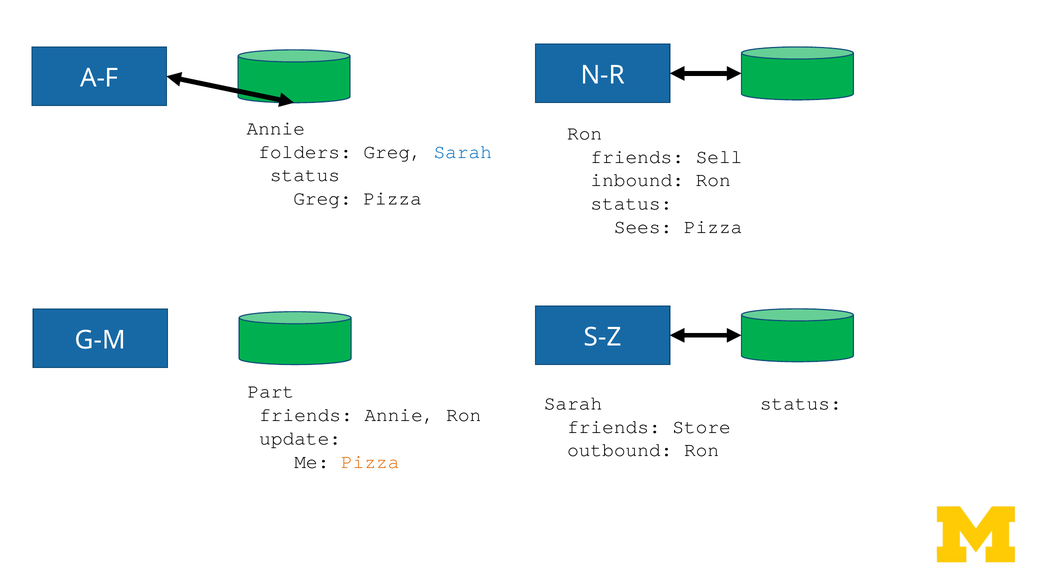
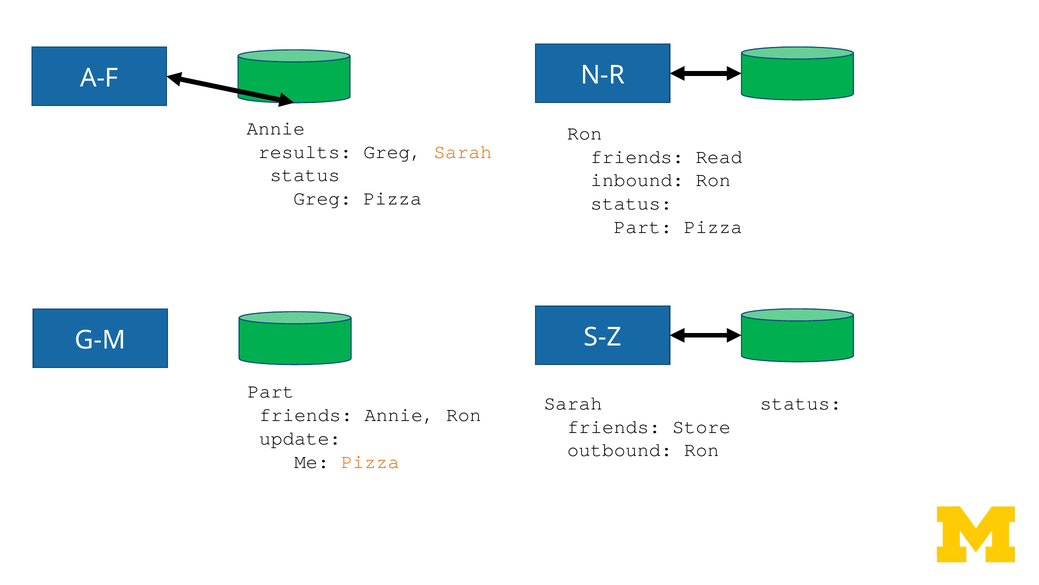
folders: folders -> results
Sarah at (463, 151) colour: blue -> orange
Sell: Sell -> Read
Sees at (643, 227): Sees -> Part
